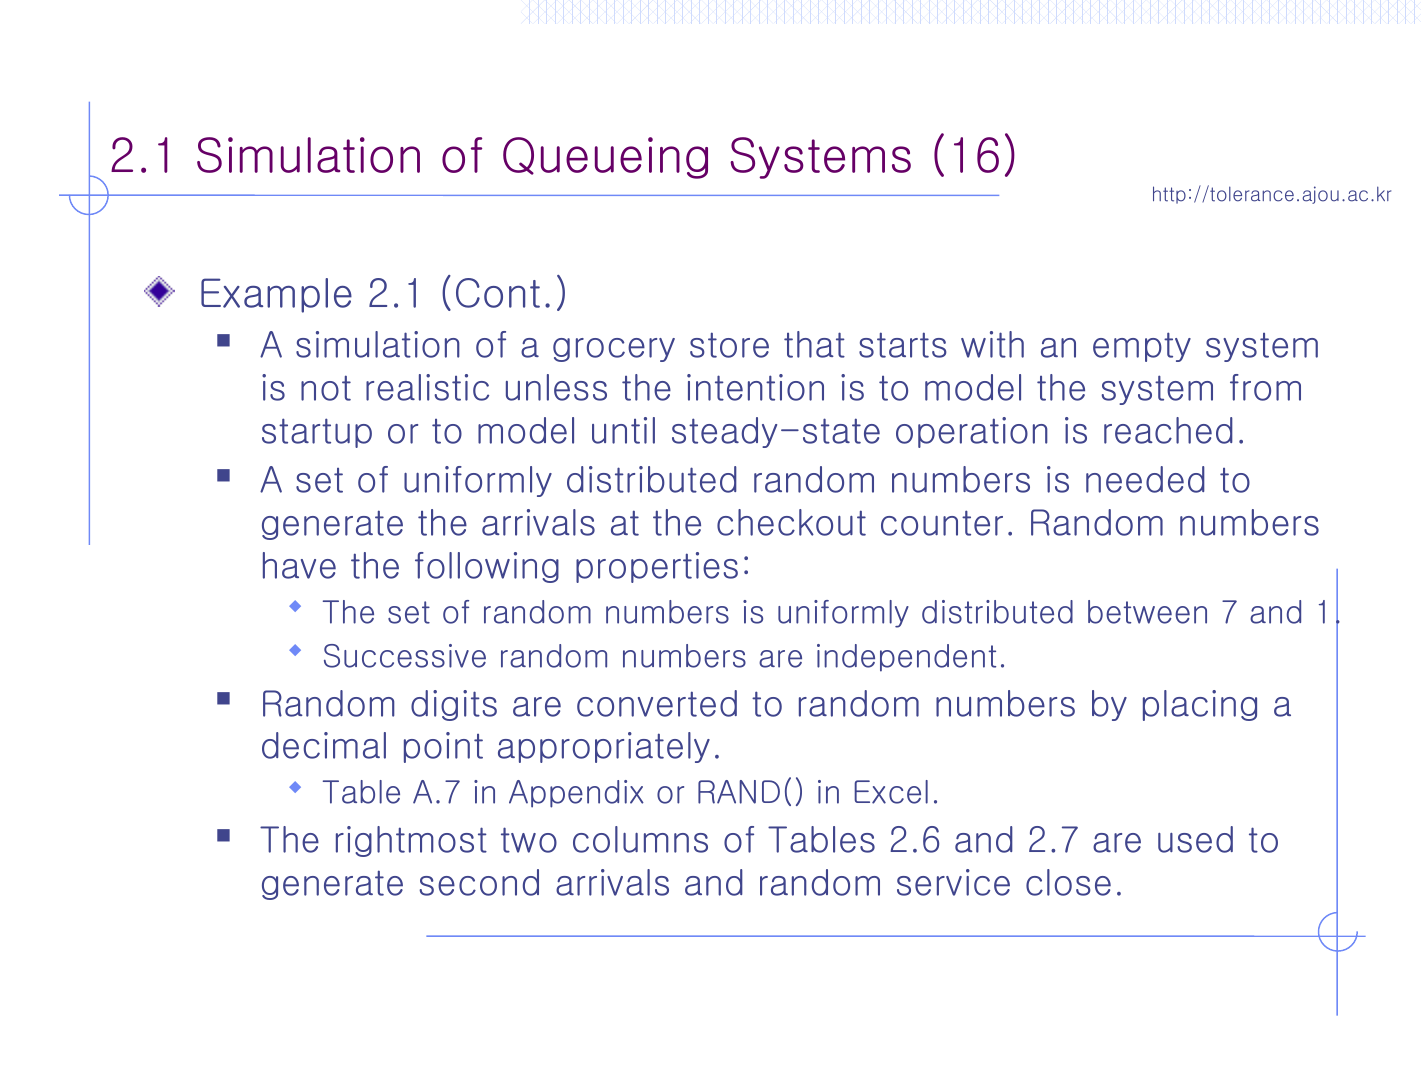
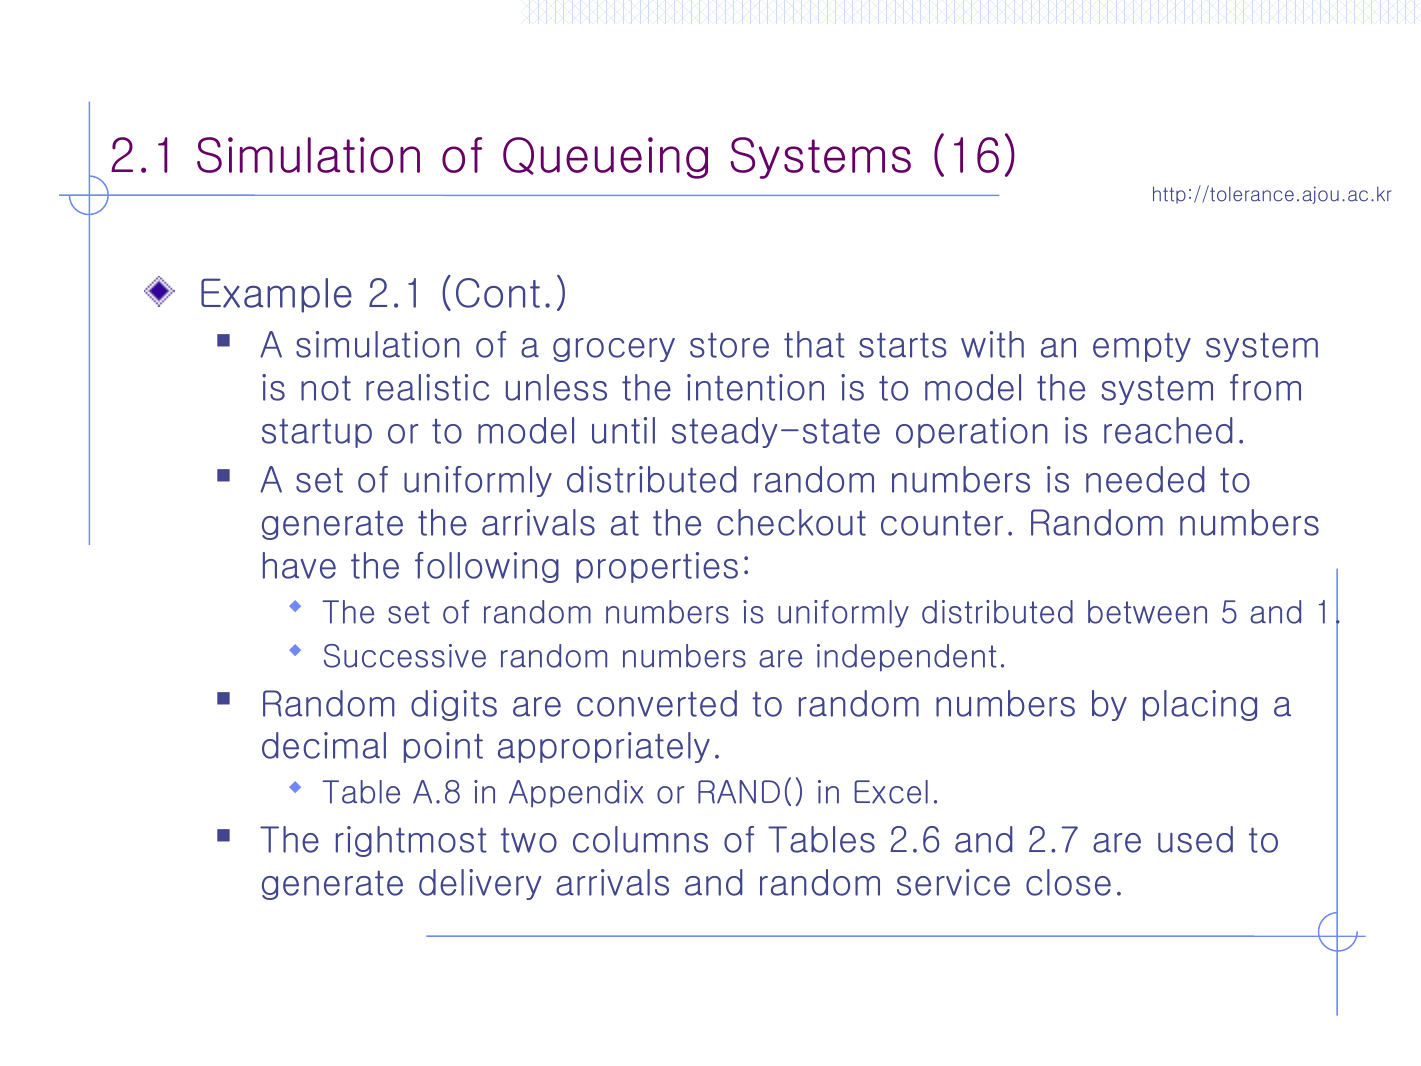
7: 7 -> 5
A.7: A.7 -> A.8
second: second -> delivery
